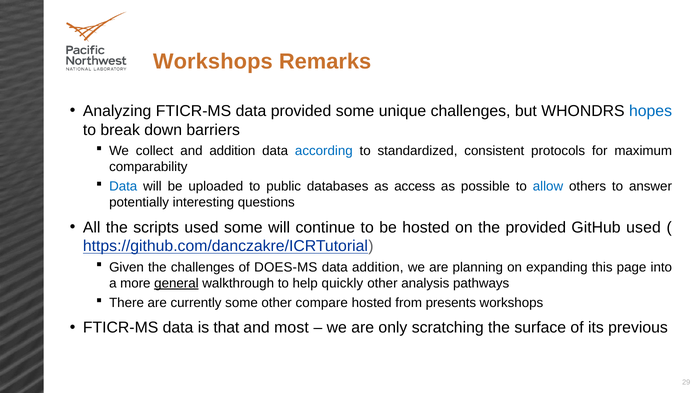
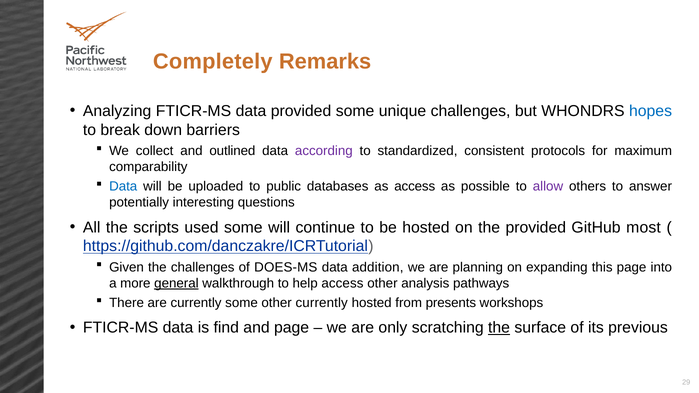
Workshops at (213, 61): Workshops -> Completely
and addition: addition -> outlined
according colour: blue -> purple
allow colour: blue -> purple
GitHub used: used -> most
help quickly: quickly -> access
other compare: compare -> currently
that: that -> find
and most: most -> page
the at (499, 328) underline: none -> present
